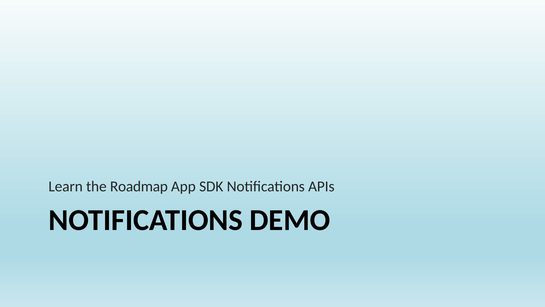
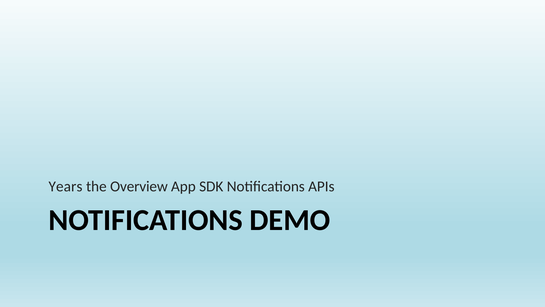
Learn: Learn -> Years
Roadmap: Roadmap -> Overview
